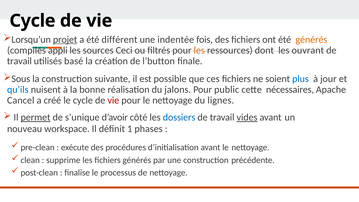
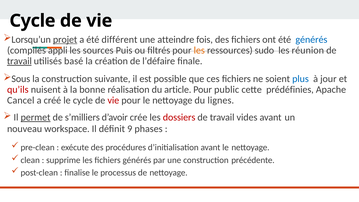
indentée: indentée -> atteindre
générés at (311, 40) colour: orange -> blue
Ceci: Ceci -> Puis
dont: dont -> sudo
ouvrant: ouvrant -> réunion
travail at (19, 61) underline: none -> present
l’button: l’button -> l’défaire
qu’ils colour: blue -> red
jalons: jalons -> article
nécessaires: nécessaires -> prédéfinies
s’unique: s’unique -> s’milliers
côté: côté -> crée
dossiers colour: blue -> red
vides underline: present -> none
1: 1 -> 9
